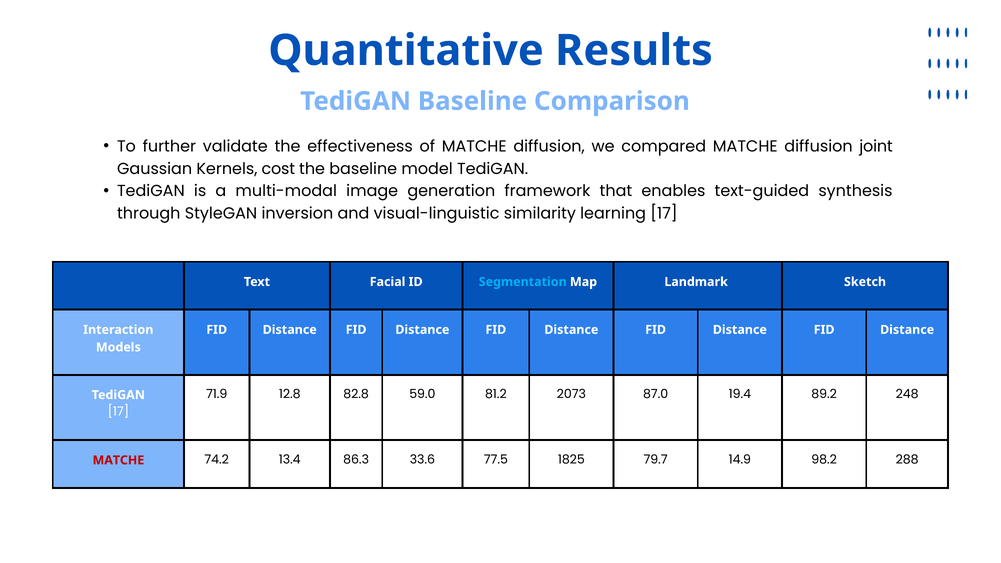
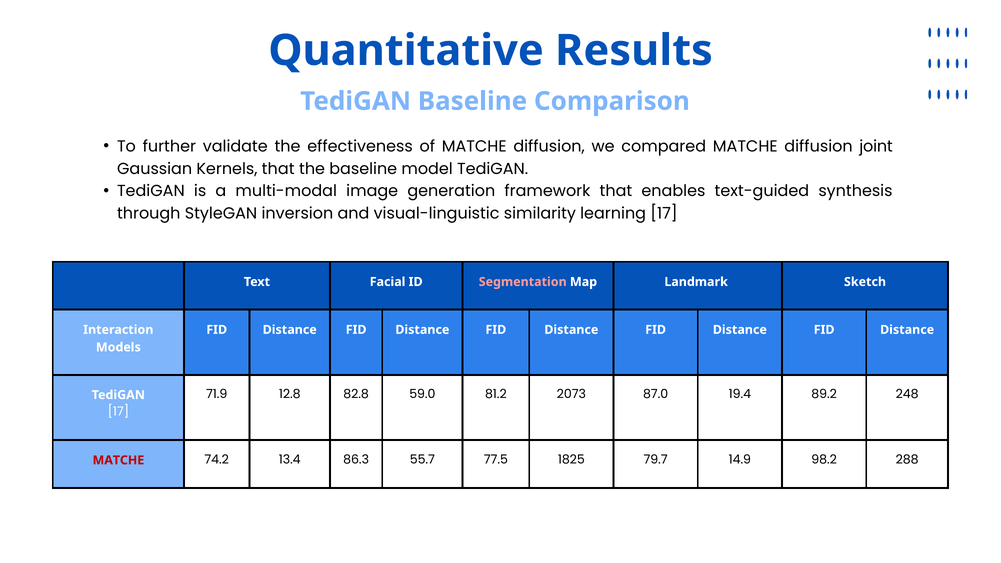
Kernels cost: cost -> that
Segmentation colour: light blue -> pink
33.6: 33.6 -> 55.7
